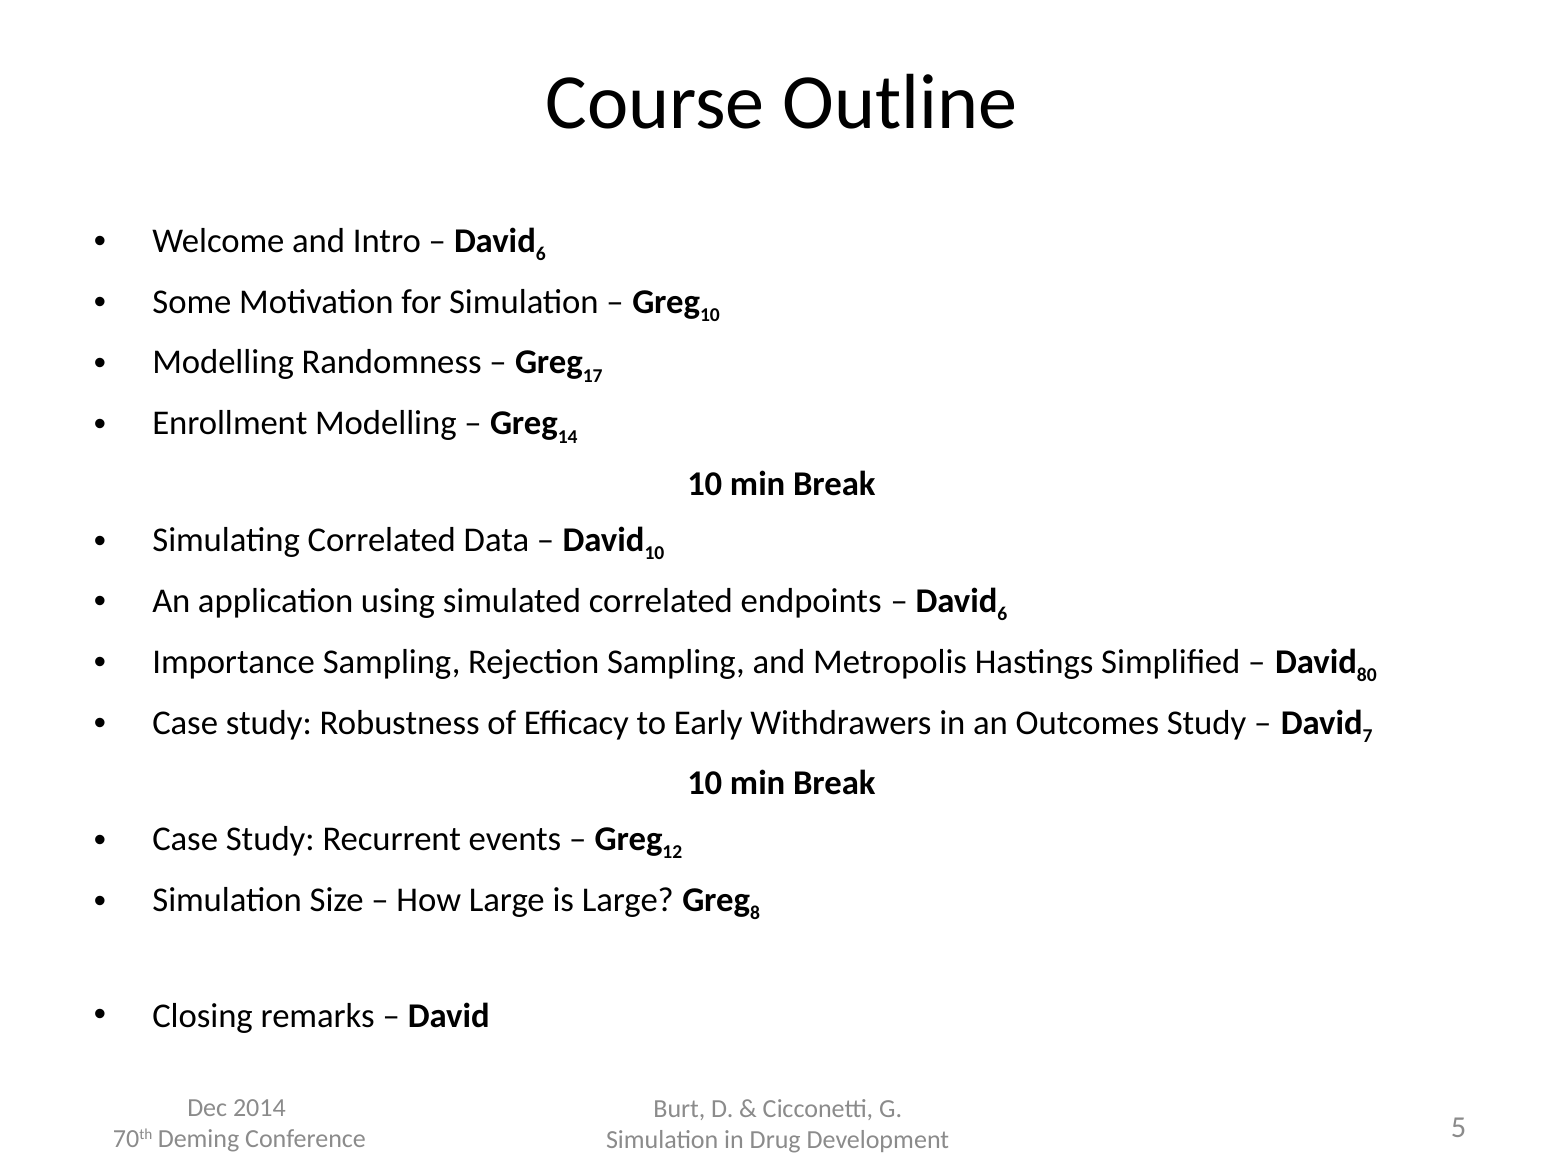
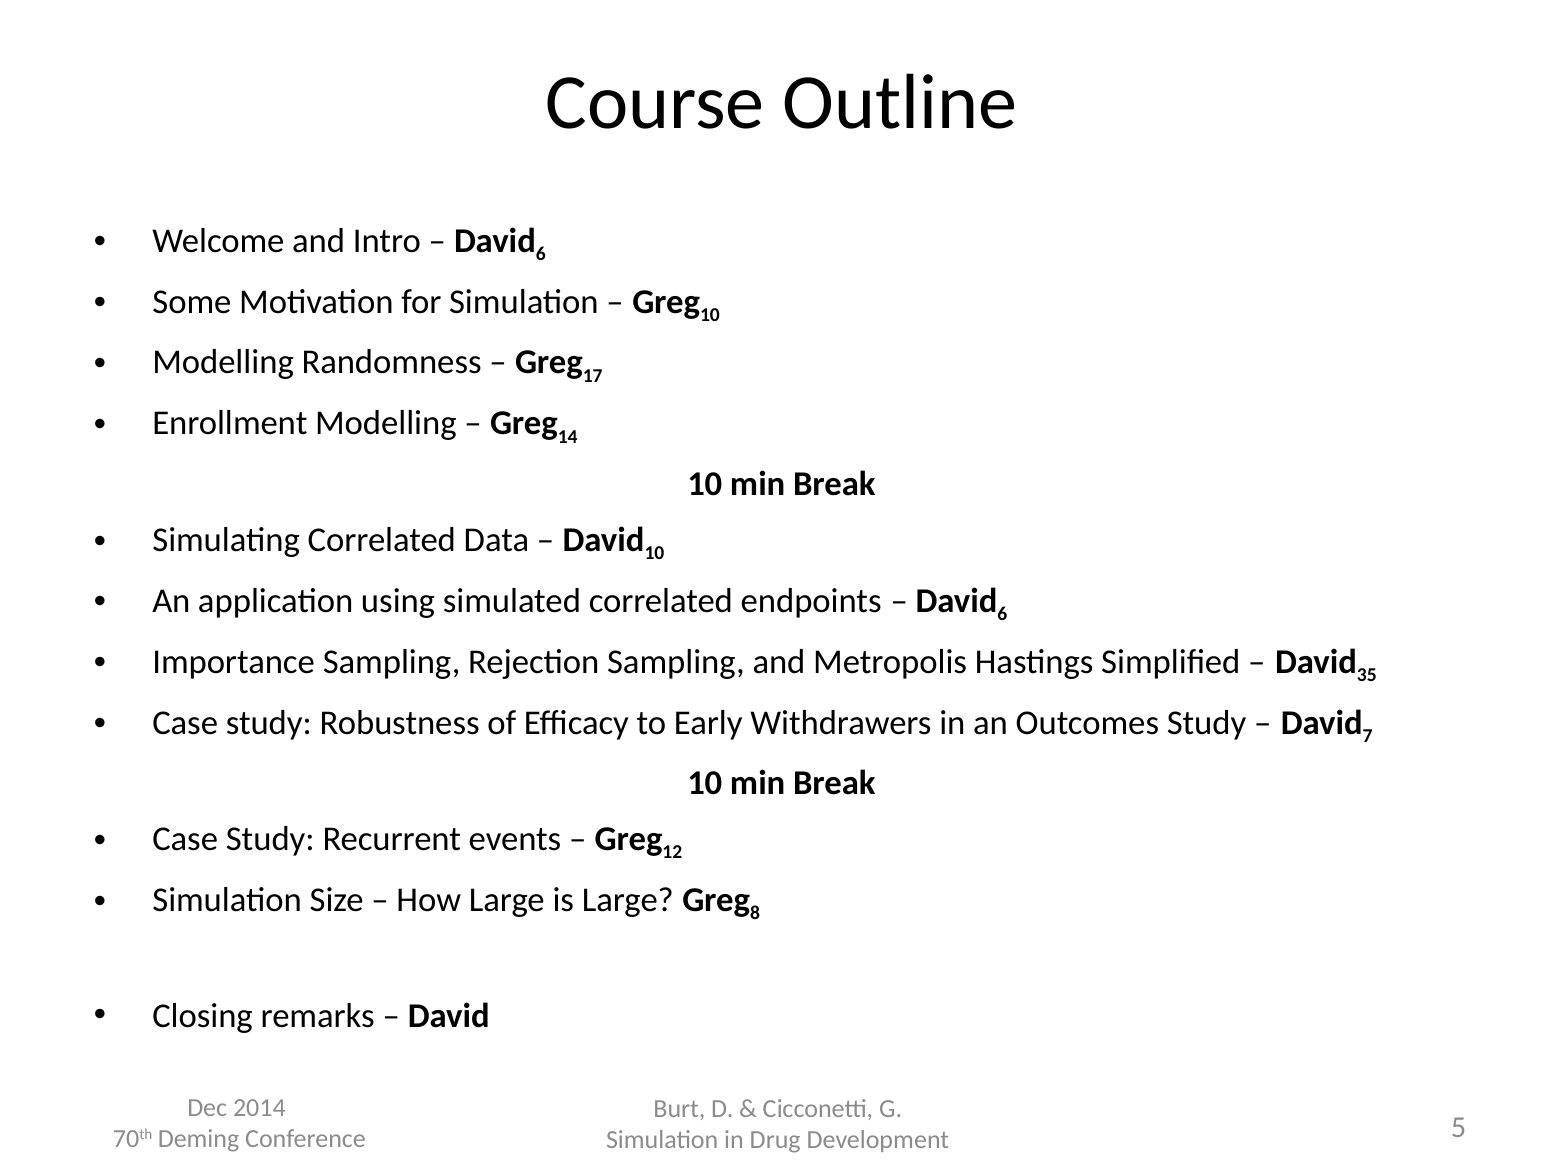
80: 80 -> 35
